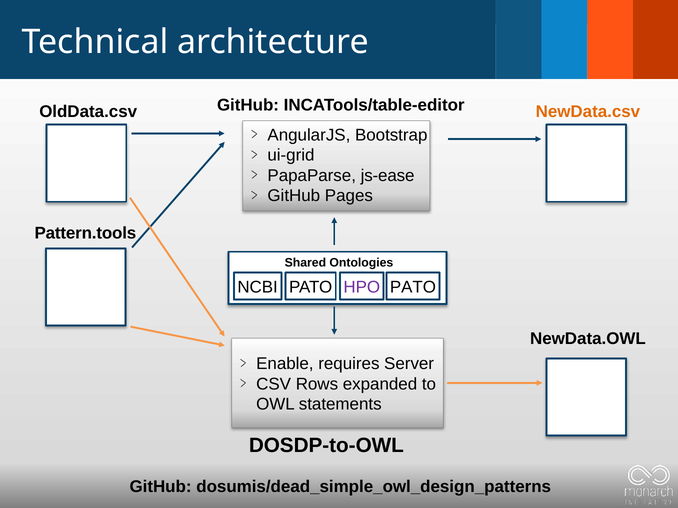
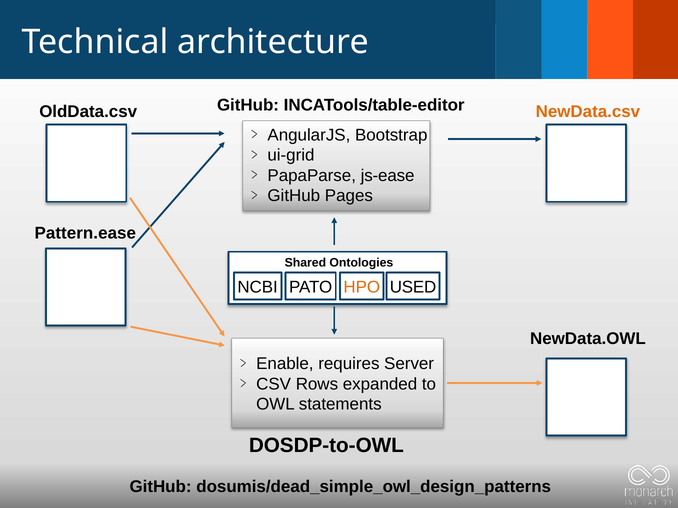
Pattern.tools: Pattern.tools -> Pattern.ease
HPO colour: purple -> orange
PATO at (413, 288): PATO -> USED
